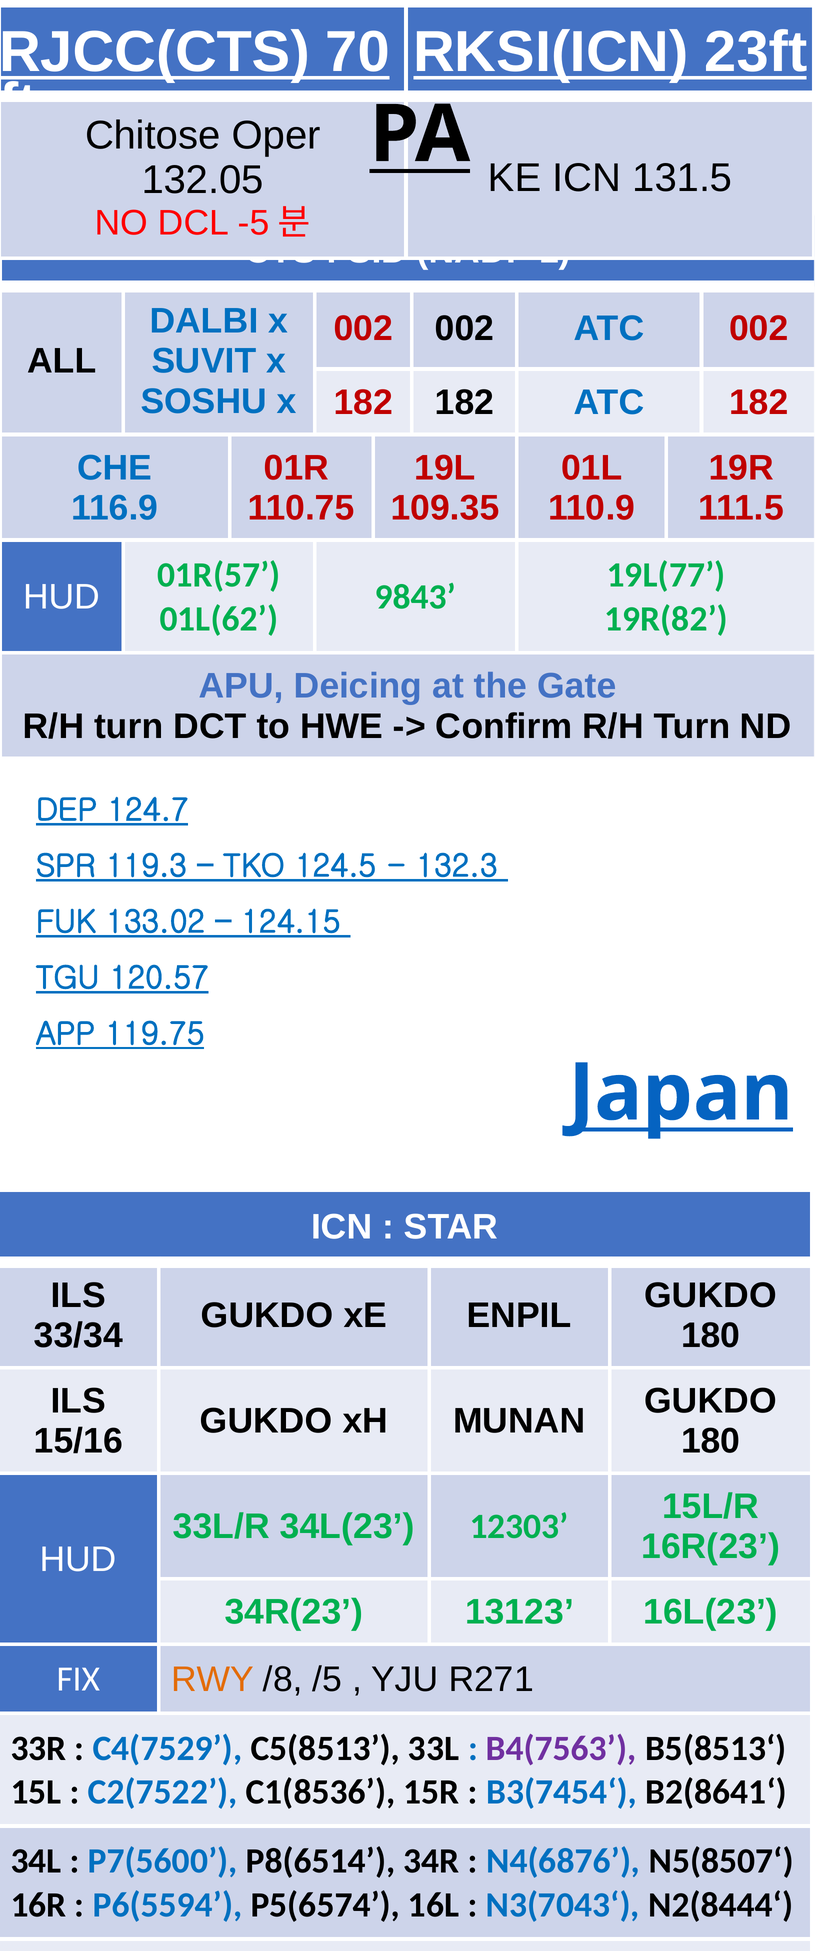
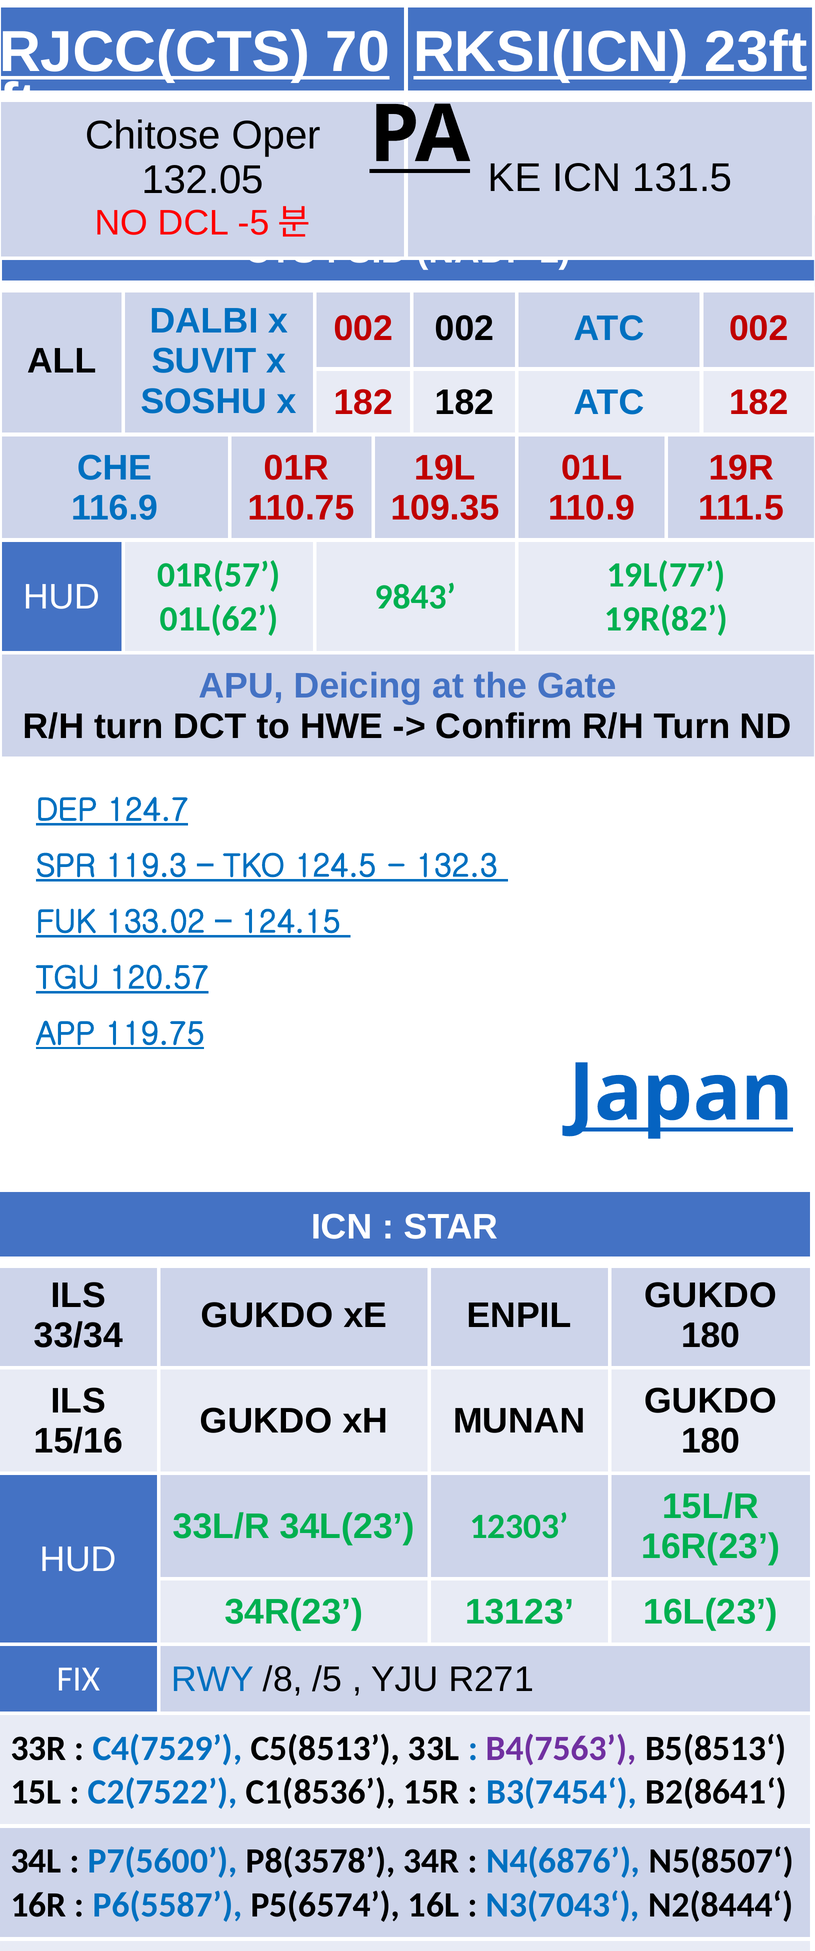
RWY colour: orange -> blue
P8(6514: P8(6514 -> P8(3578
P6(5594: P6(5594 -> P6(5587
